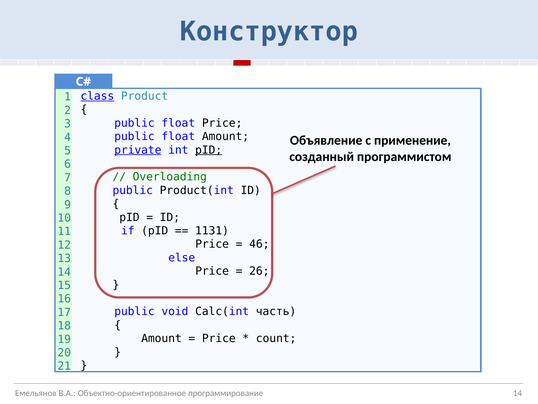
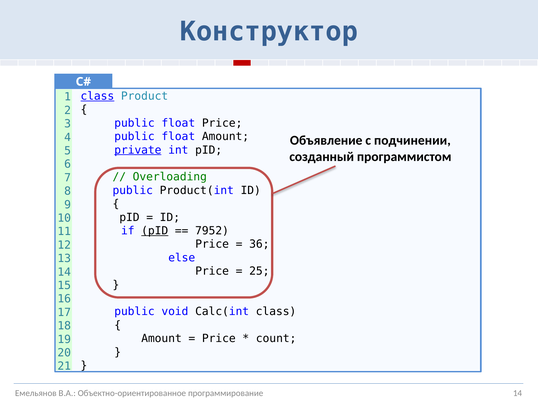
применение: применение -> подчинении
pID at (209, 150) underline: present -> none
pID at (155, 231) underline: none -> present
1131: 1131 -> 7952
46: 46 -> 36
26: 26 -> 25
Calc(int часть: часть -> class
